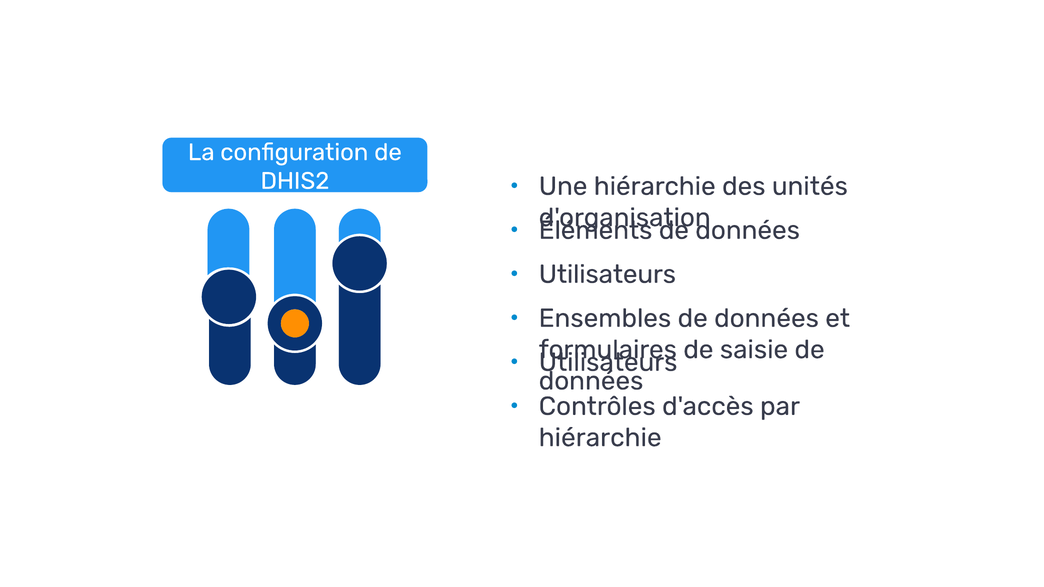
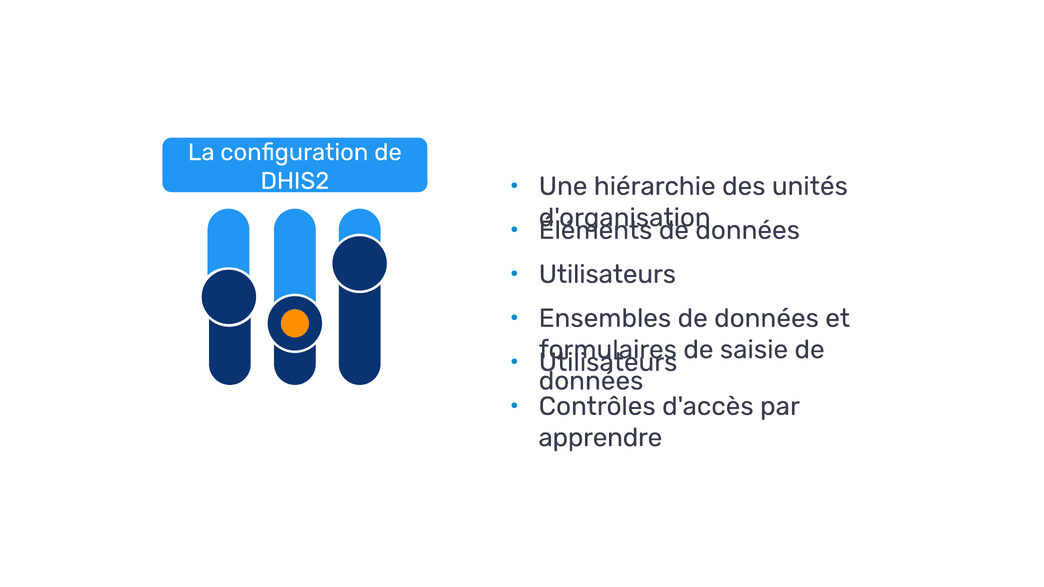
hiérarchie at (600, 438): hiérarchie -> apprendre
